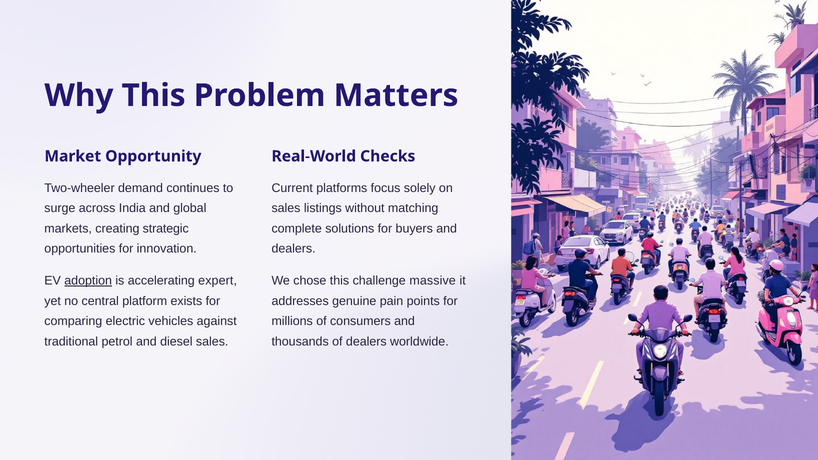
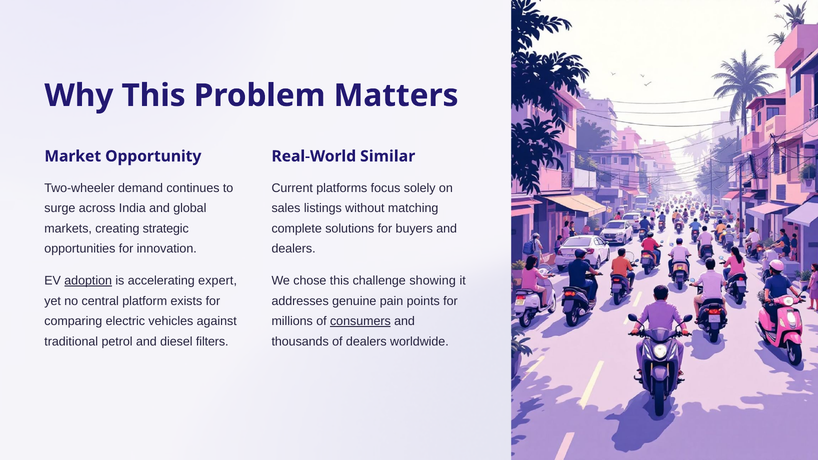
Checks: Checks -> Similar
massive: massive -> showing
consumers underline: none -> present
diesel sales: sales -> filters
